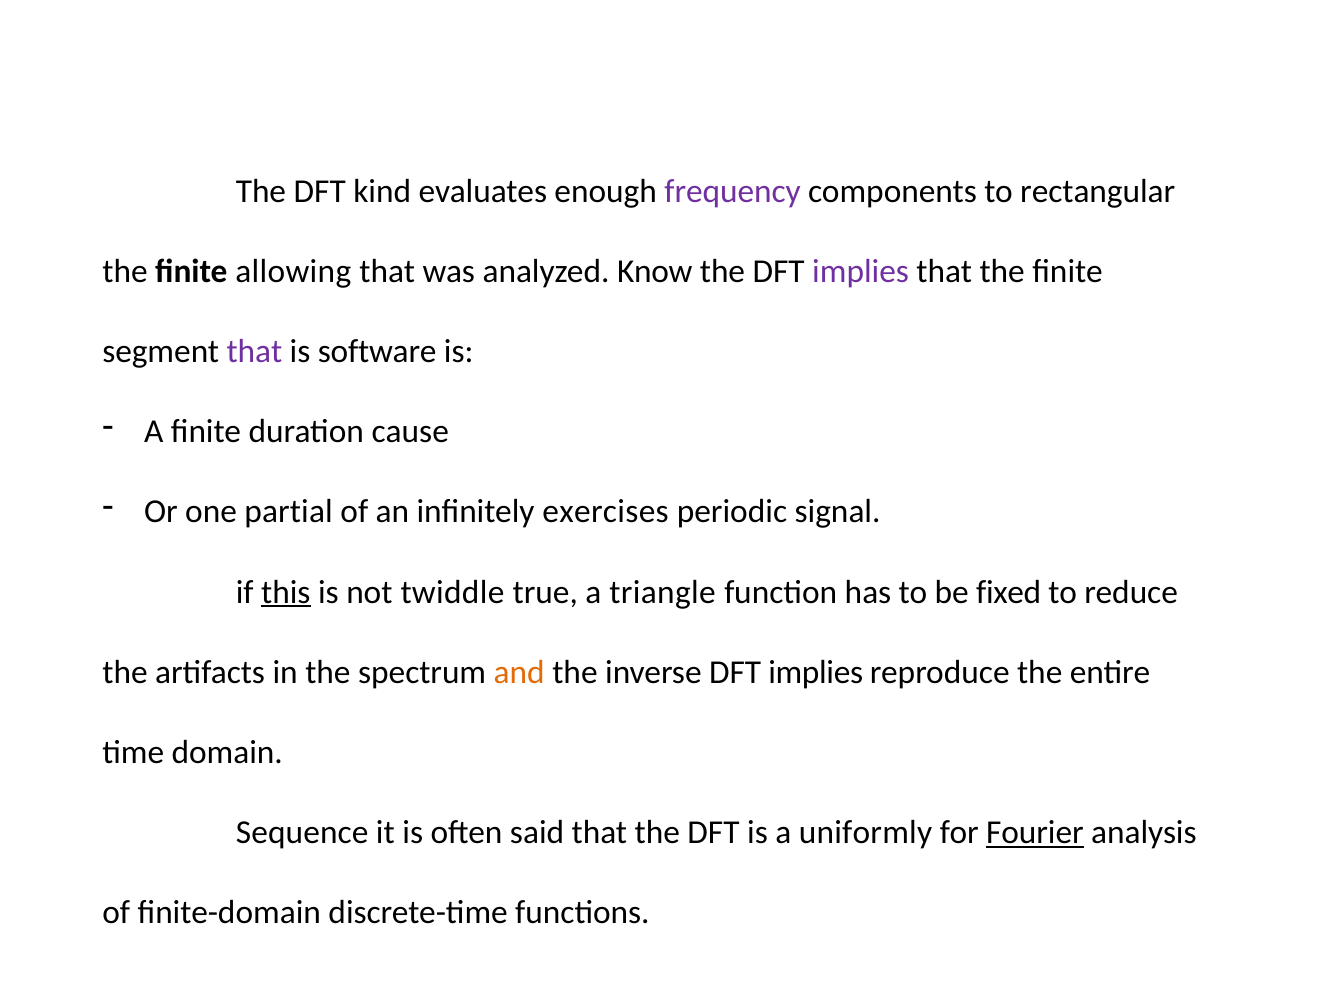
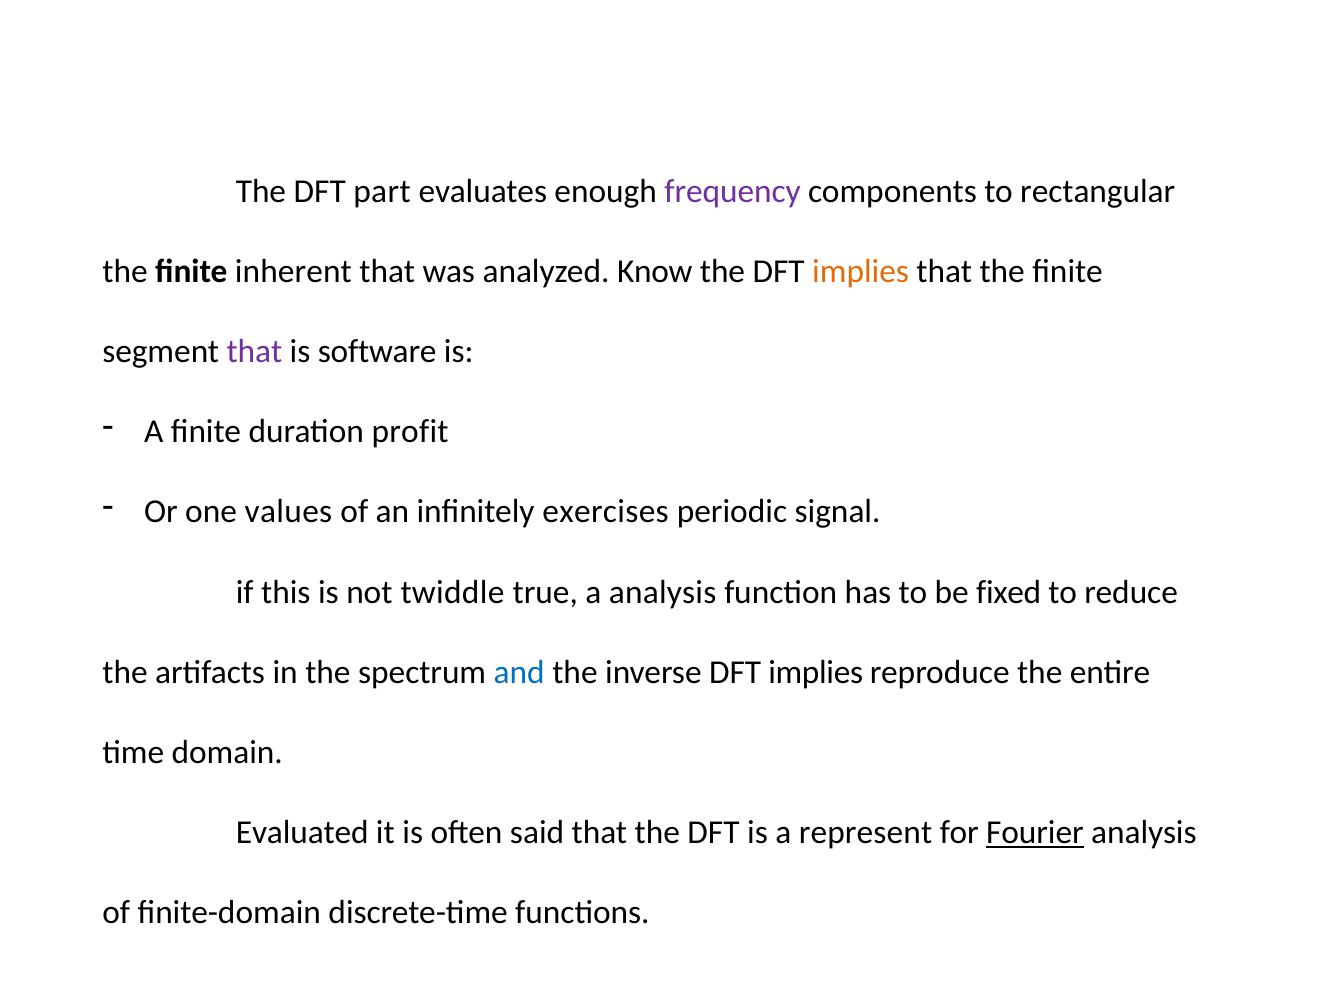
kind: kind -> part
allowing: allowing -> inherent
implies at (861, 271) colour: purple -> orange
cause: cause -> profit
partial: partial -> values
this underline: present -> none
a triangle: triangle -> analysis
and colour: orange -> blue
Sequence: Sequence -> Evaluated
uniformly: uniformly -> represent
